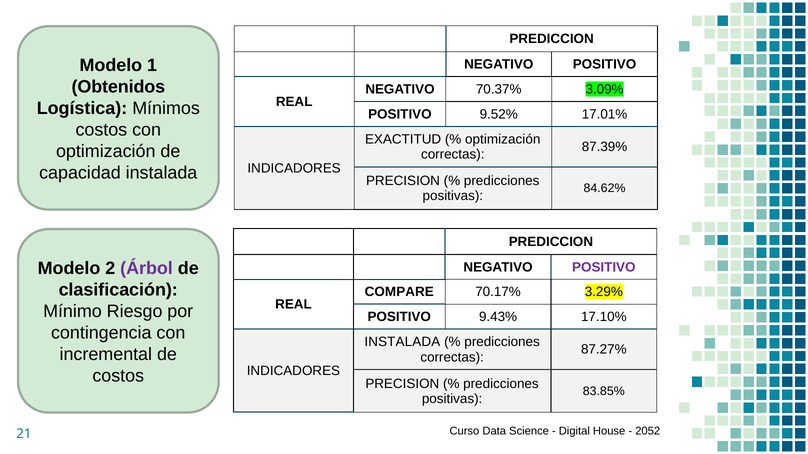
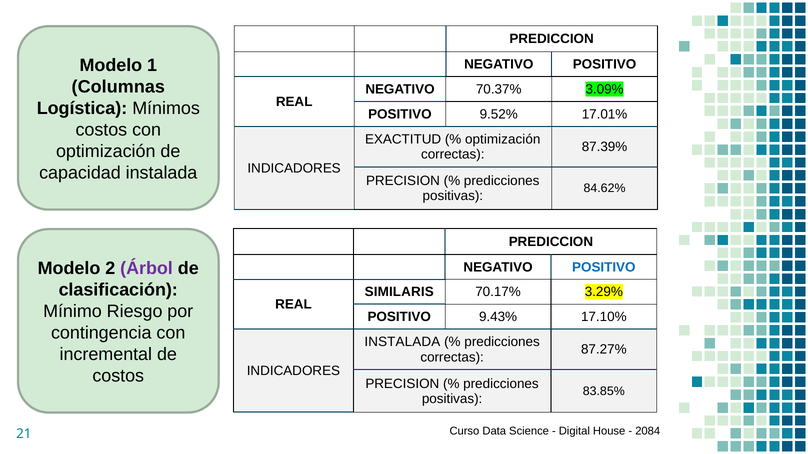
Obtenidos: Obtenidos -> Columnas
POSITIVO at (604, 267) colour: purple -> blue
COMPARE: COMPARE -> SIMILARIS
2052: 2052 -> 2084
